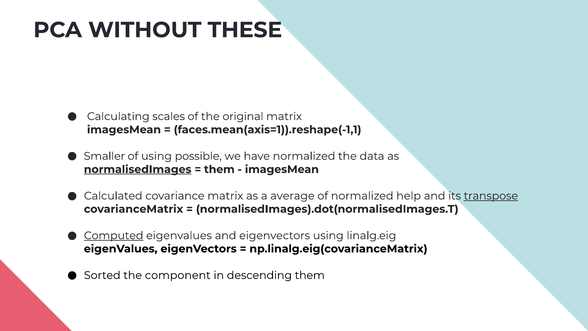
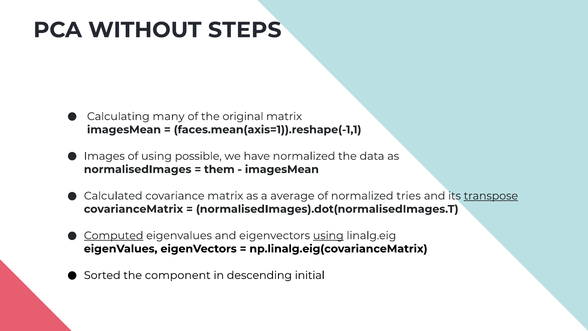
THESE: THESE -> STEPS
scales: scales -> many
Smaller: Smaller -> Images
normalisedImages underline: present -> none
help: help -> tries
using at (328, 235) underline: none -> present
descending them: them -> initial
